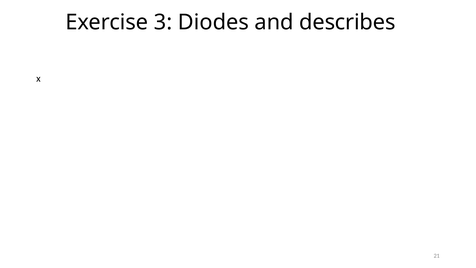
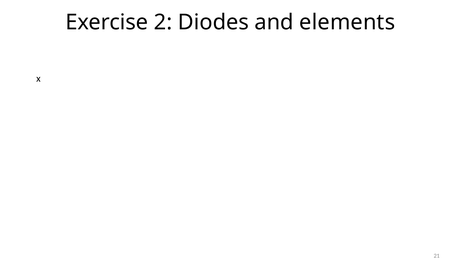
3: 3 -> 2
describes: describes -> elements
